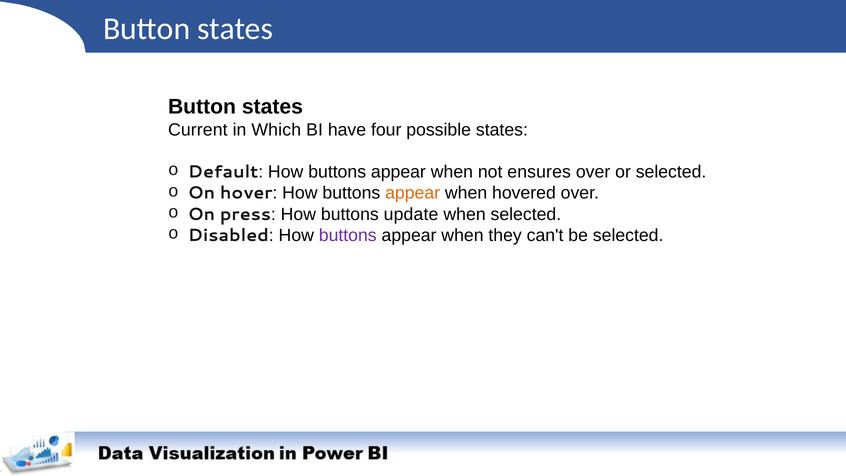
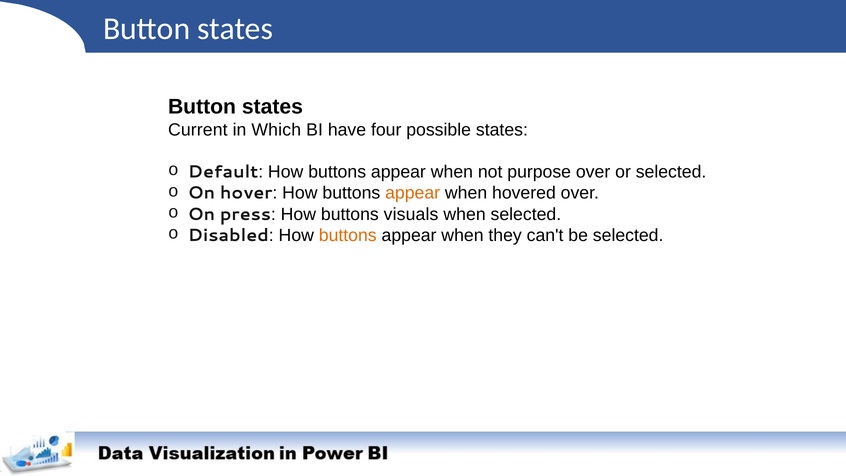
ensures: ensures -> purpose
update: update -> visuals
buttons at (348, 235) colour: purple -> orange
